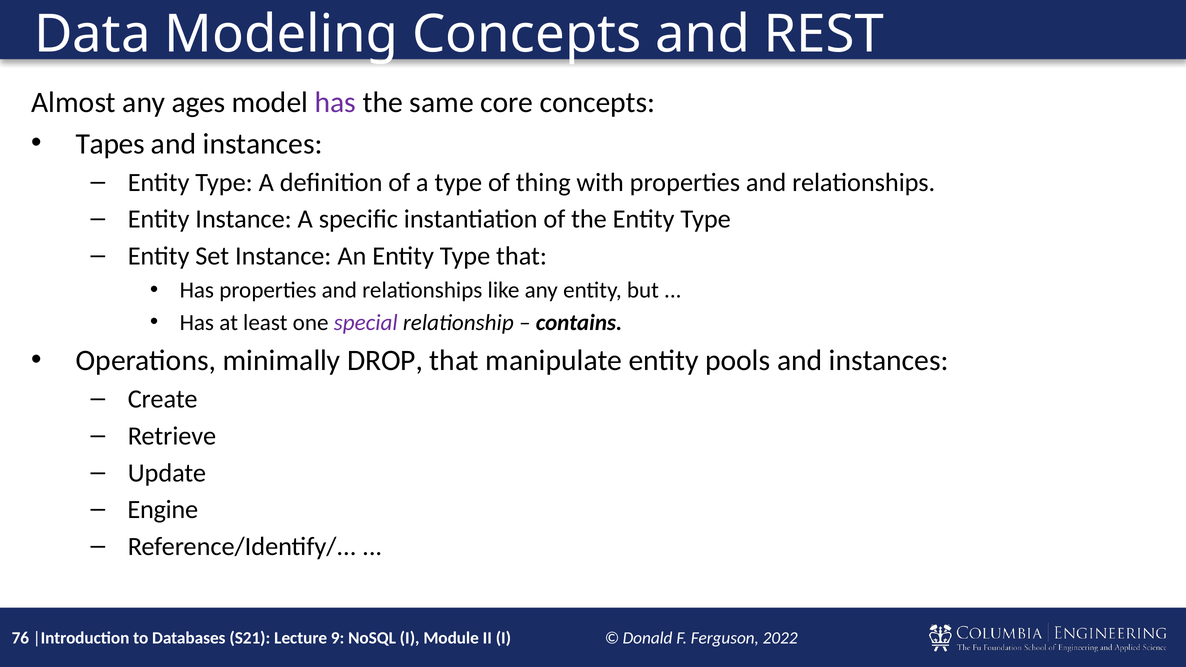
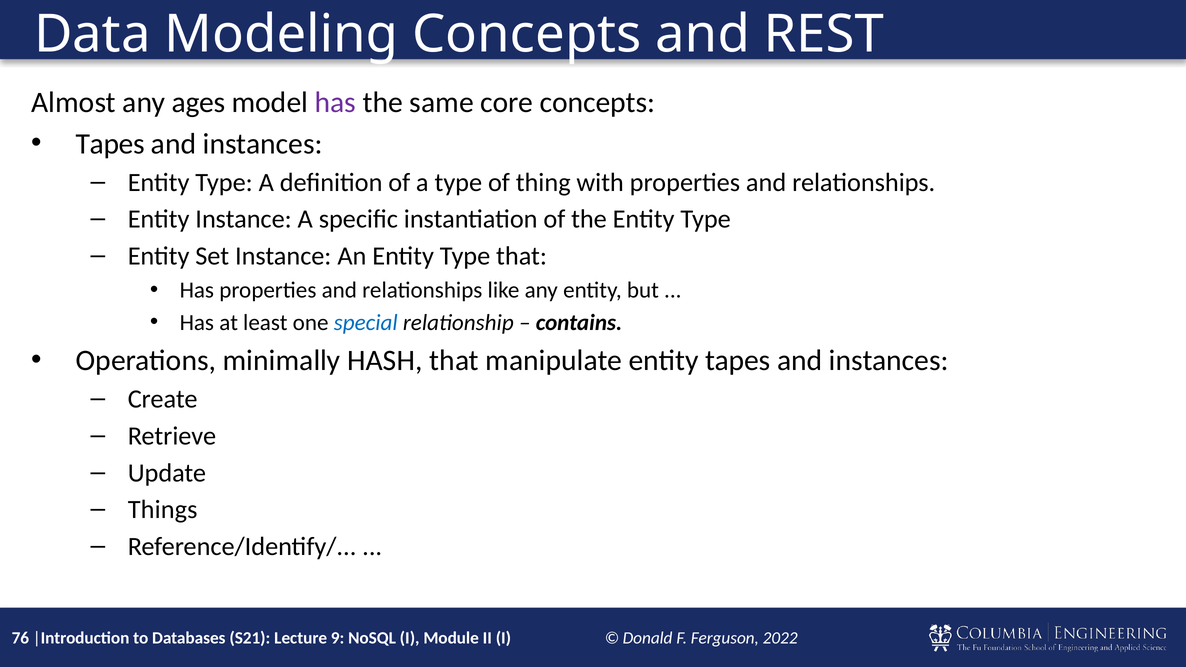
special colour: purple -> blue
DROP: DROP -> HASH
entity pools: pools -> tapes
Engine: Engine -> Things
